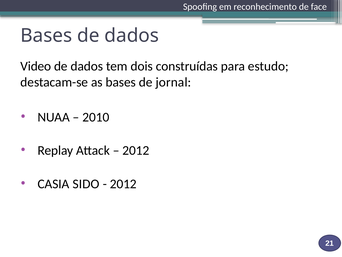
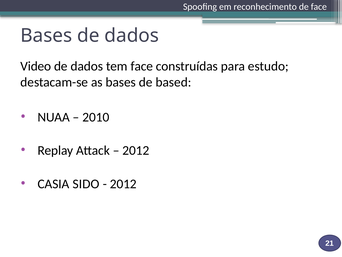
tem dois: dois -> face
jornal: jornal -> based
